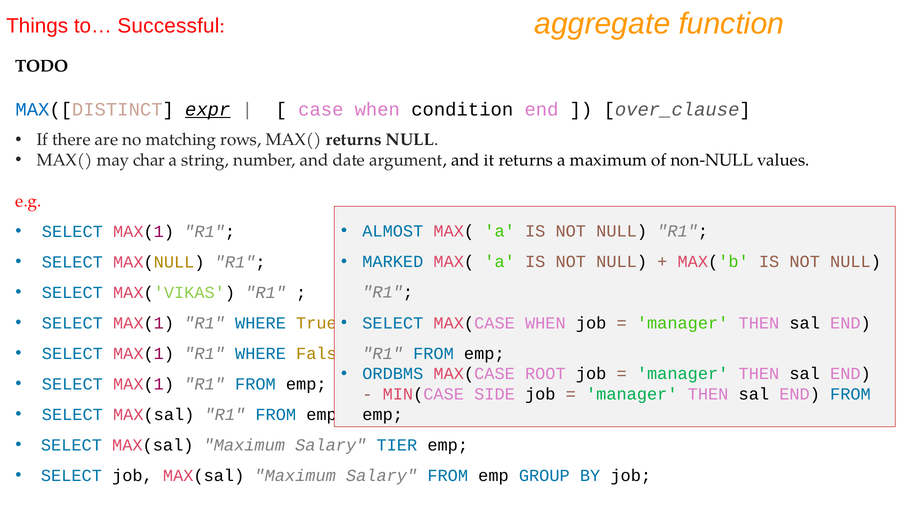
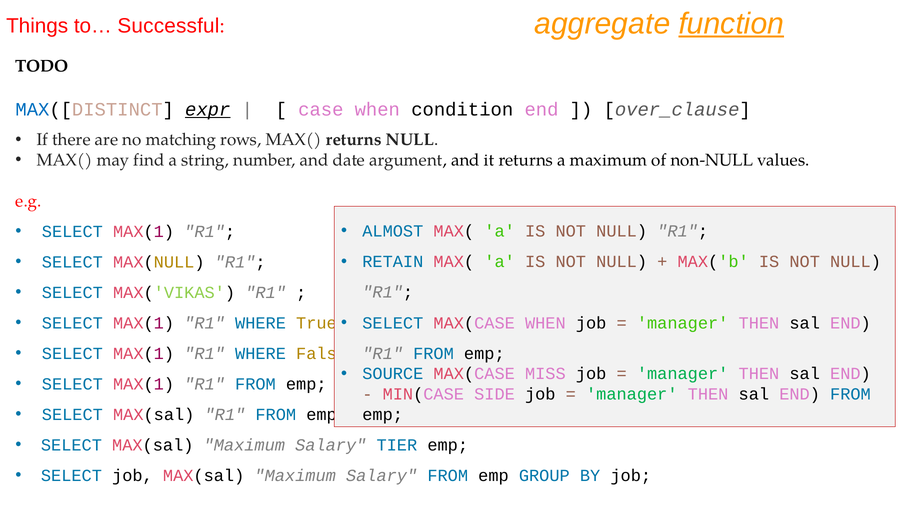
function underline: none -> present
char: char -> find
MARKED: MARKED -> RETAIN
ORDBMS: ORDBMS -> SOURCE
ROOT: ROOT -> MISS
